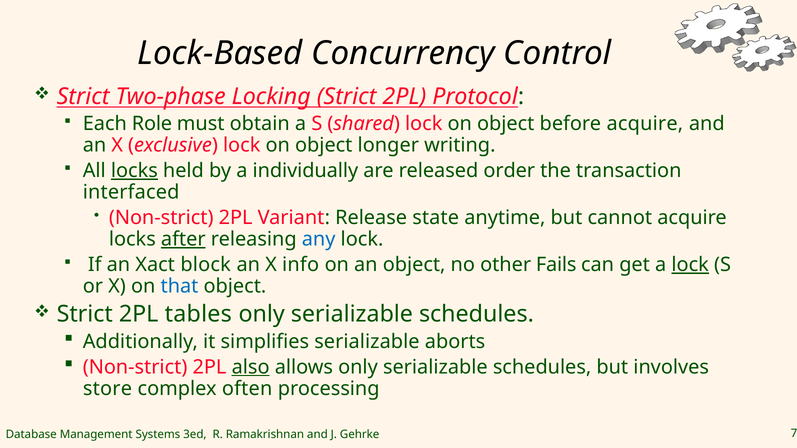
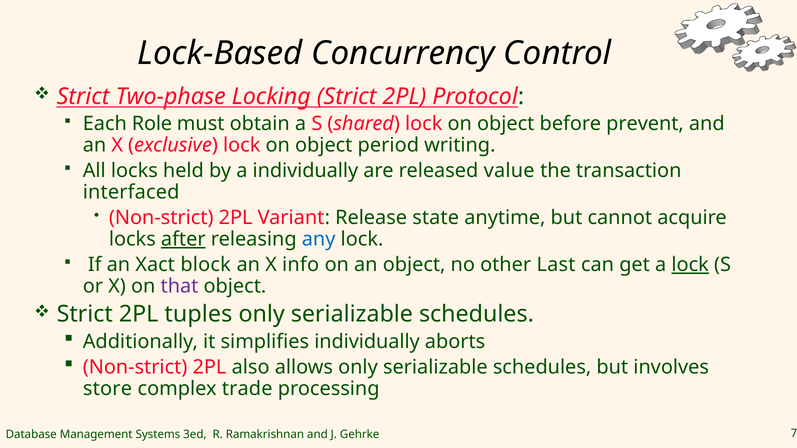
before acquire: acquire -> prevent
longer: longer -> period
locks at (134, 171) underline: present -> none
order: order -> value
Fails: Fails -> Last
that colour: blue -> purple
tables: tables -> tuples
simplifies serializable: serializable -> individually
also underline: present -> none
often: often -> trade
